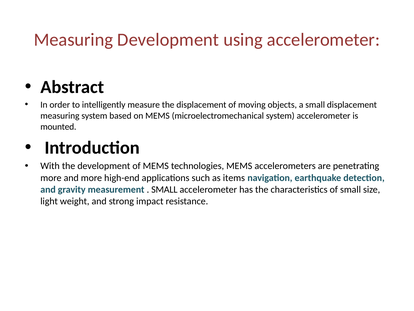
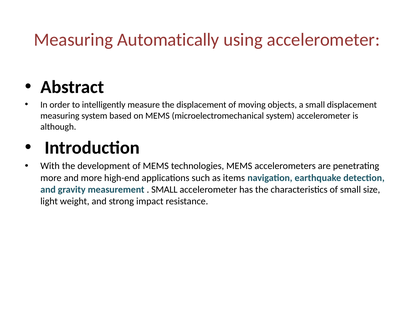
Measuring Development: Development -> Automatically
mounted: mounted -> although
